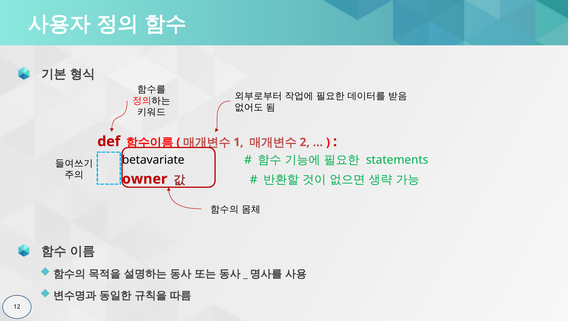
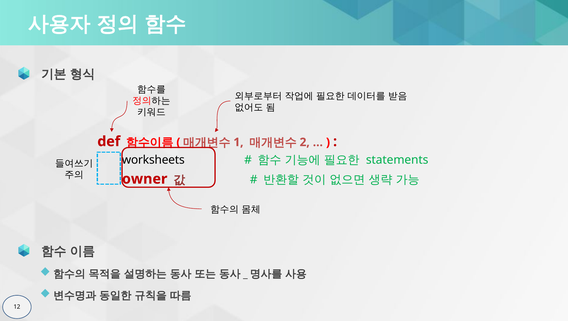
betavariate: betavariate -> worksheets
